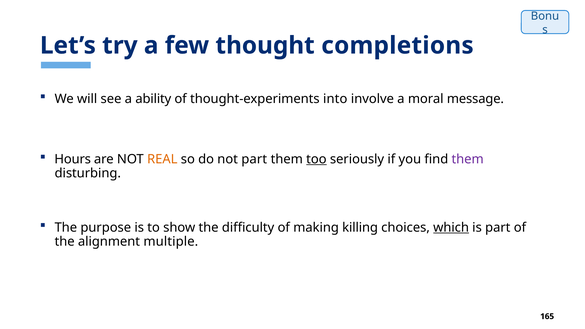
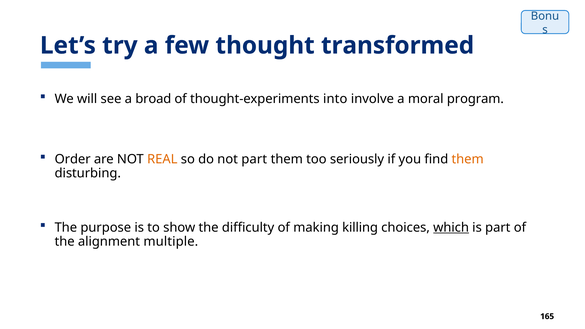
completions: completions -> transformed
ability: ability -> broad
message: message -> program
Hours: Hours -> Order
too underline: present -> none
them at (468, 159) colour: purple -> orange
